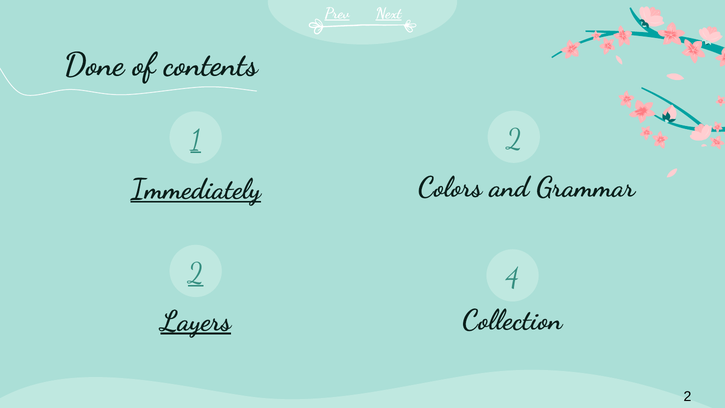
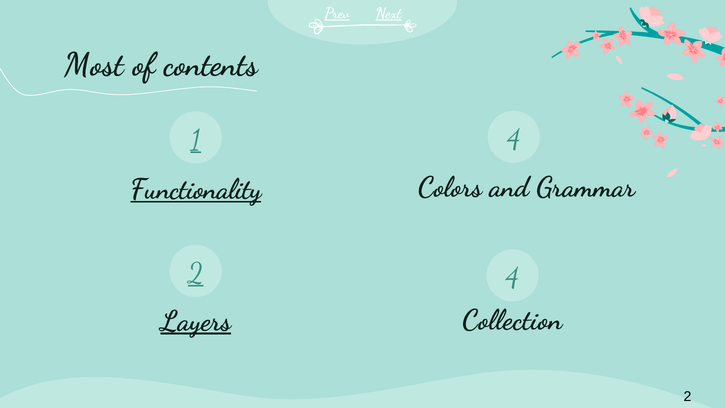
Done: Done -> Most
1 2: 2 -> 4
Immediately: Immediately -> Functionality
